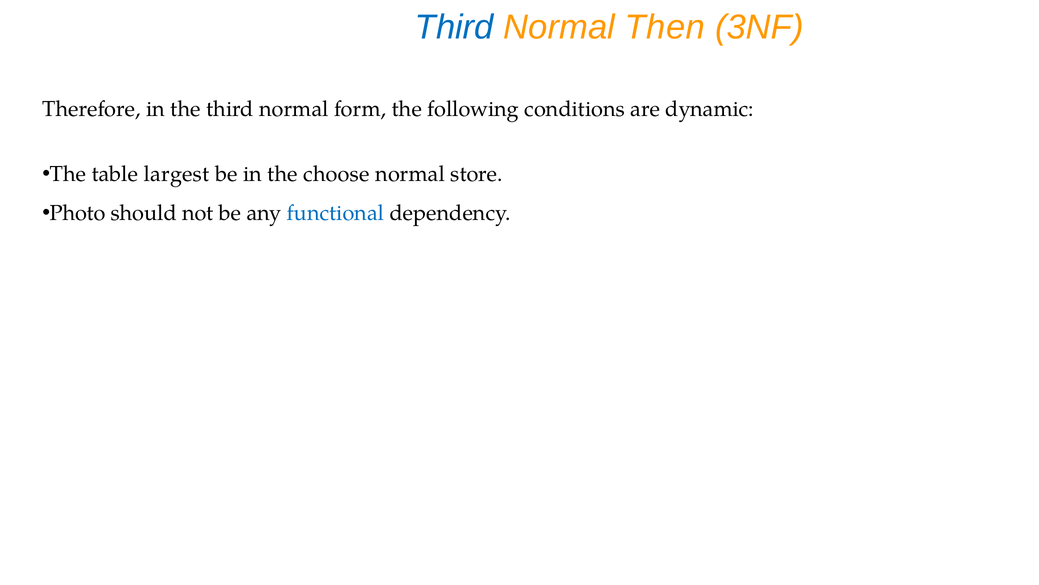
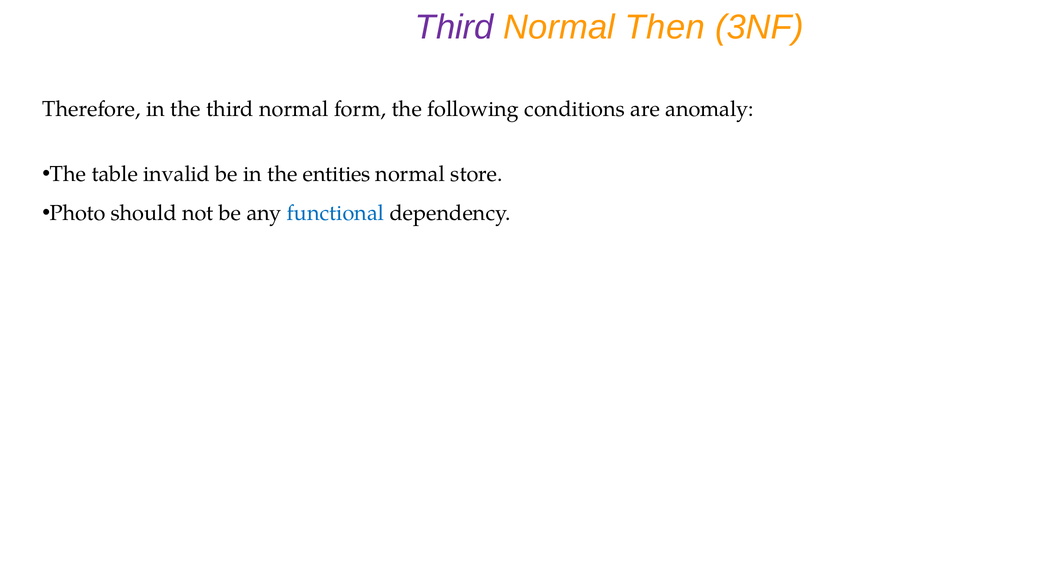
Third at (454, 27) colour: blue -> purple
dynamic: dynamic -> anomaly
largest: largest -> invalid
choose: choose -> entities
